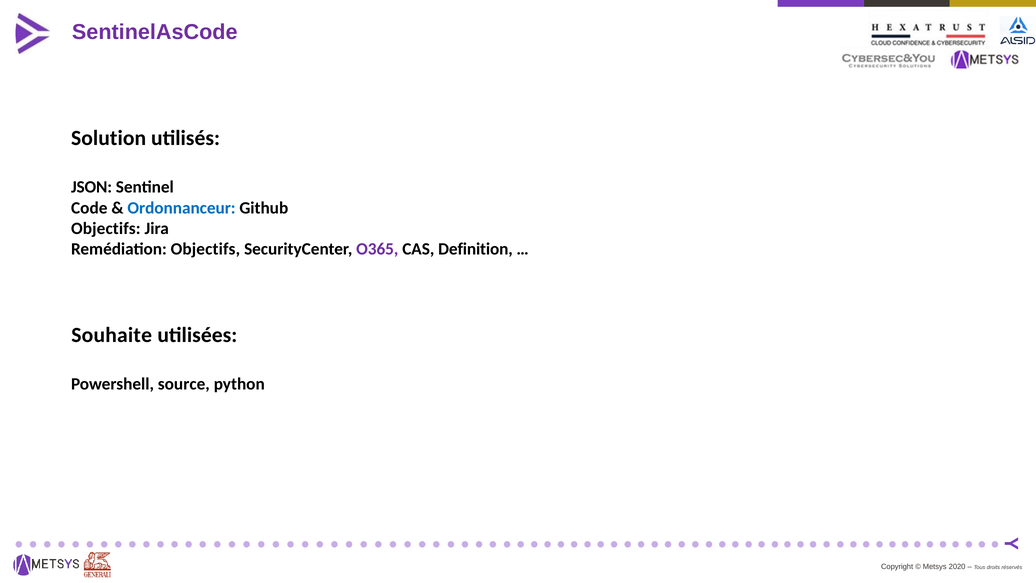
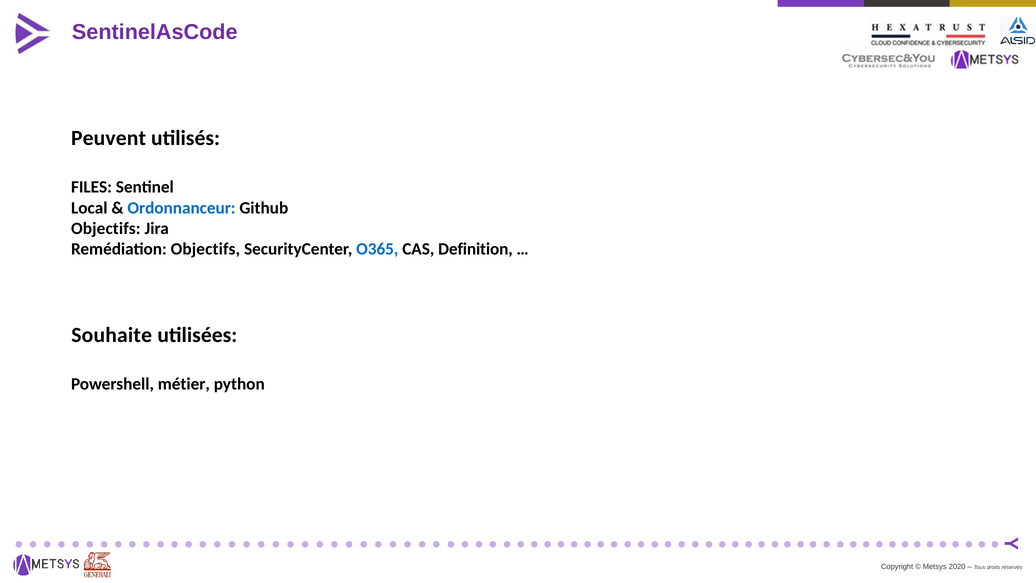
Solution: Solution -> Peuvent
JSON: JSON -> FILES
Code: Code -> Local
O365 colour: purple -> blue
source: source -> métier
